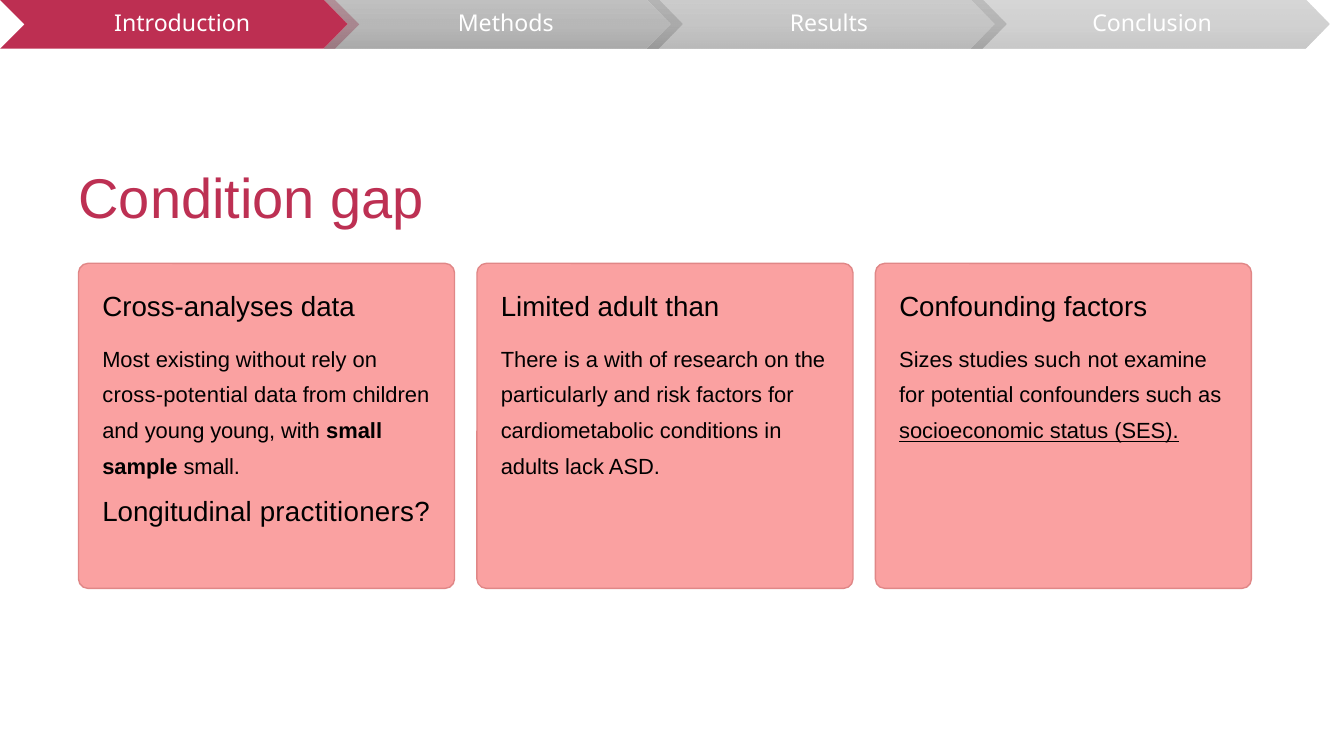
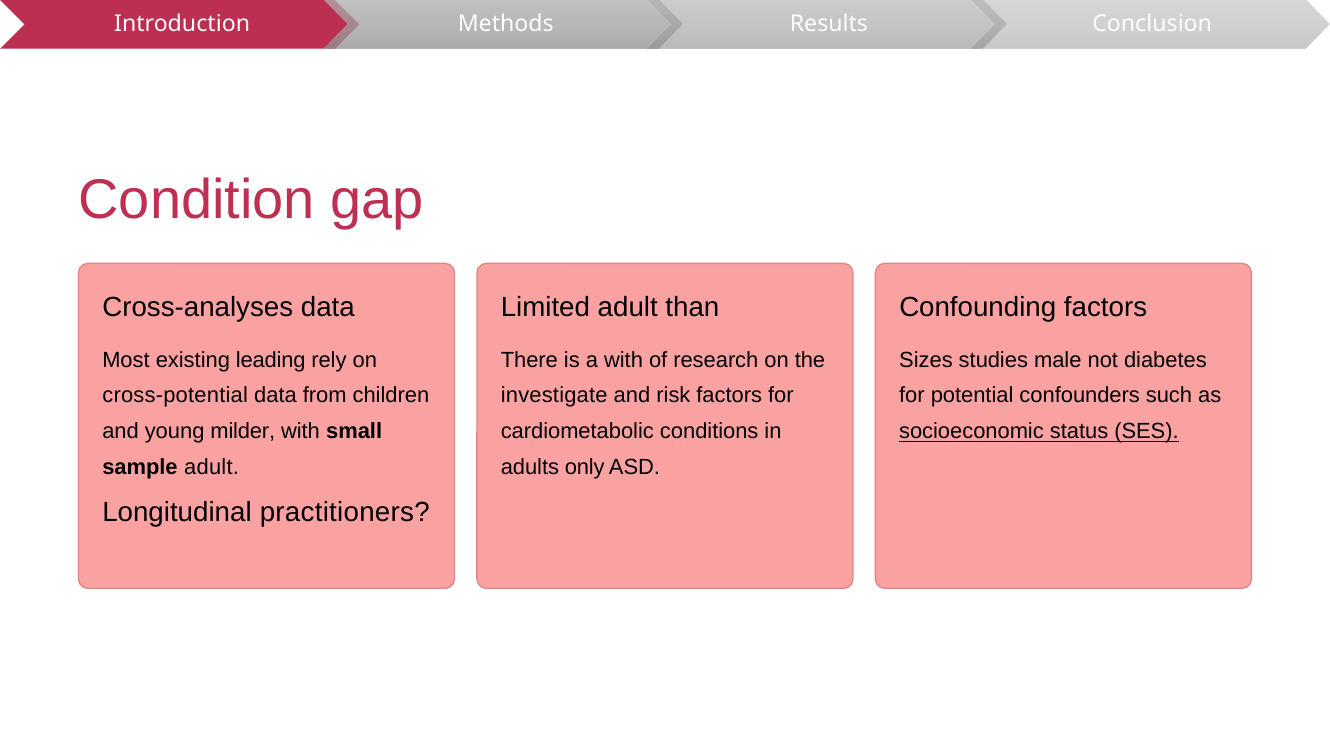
without: without -> leading
studies such: such -> male
examine: examine -> diabetes
particularly: particularly -> investigate
young young: young -> milder
sample small: small -> adult
lack: lack -> only
